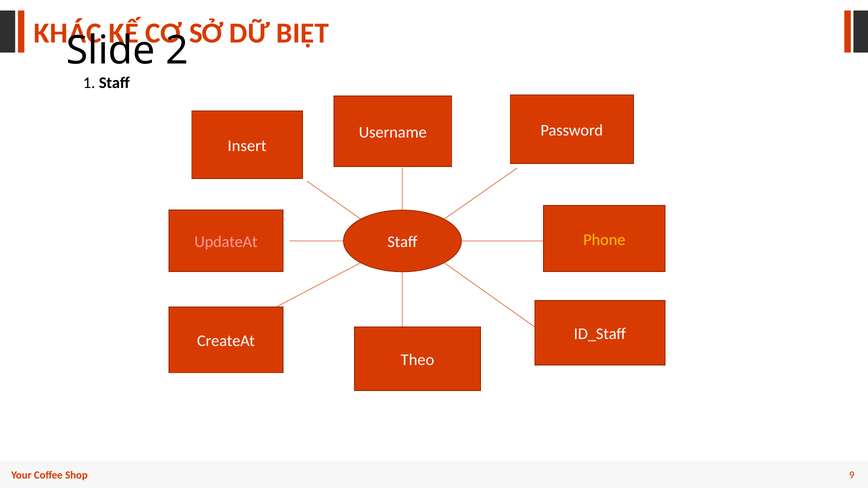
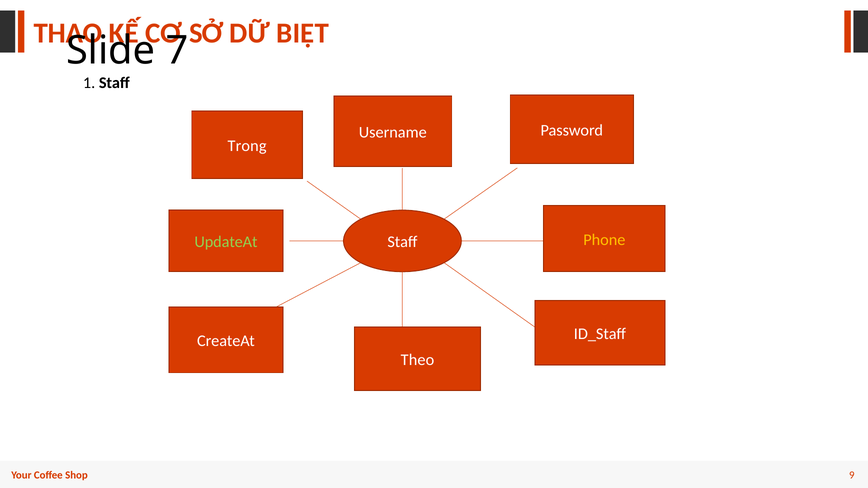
KHÁC: KHÁC -> THAO
2: 2 -> 7
Insert: Insert -> Trong
UpdateAt colour: pink -> light green
